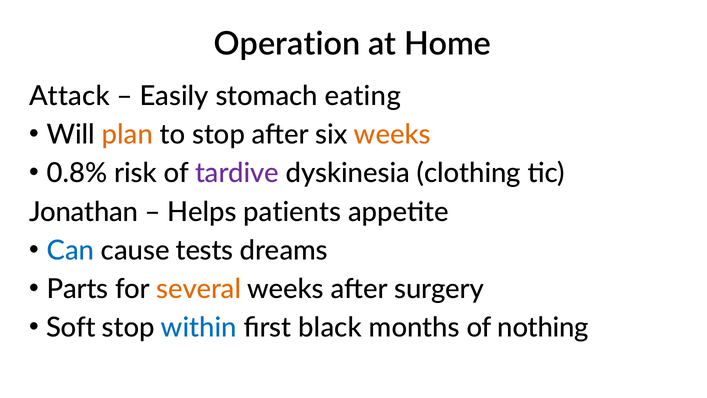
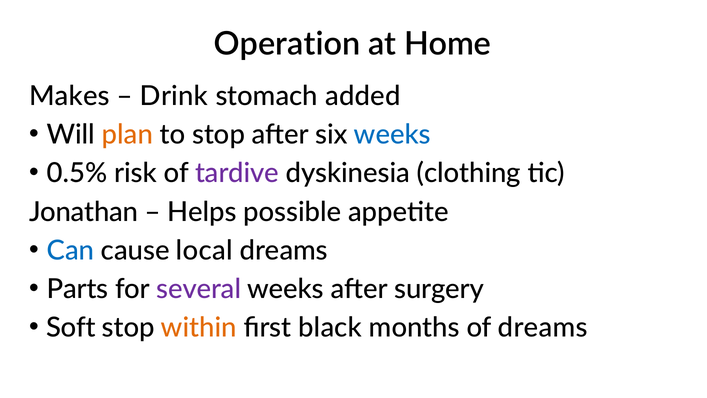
Attack: Attack -> Makes
Easily: Easily -> Drink
eating: eating -> added
weeks at (392, 135) colour: orange -> blue
0.8%: 0.8% -> 0.5%
patients: patients -> possible
tests: tests -> local
several colour: orange -> purple
within colour: blue -> orange
of nothing: nothing -> dreams
